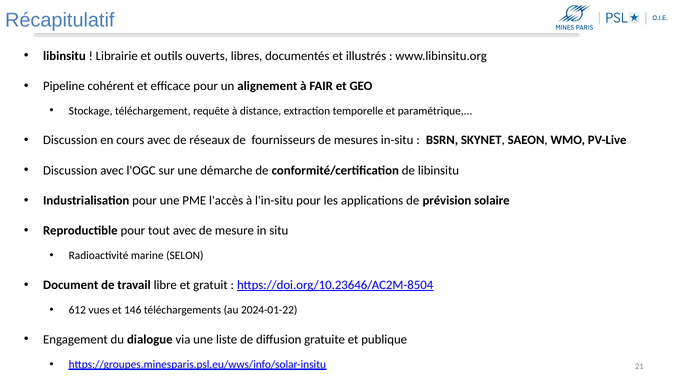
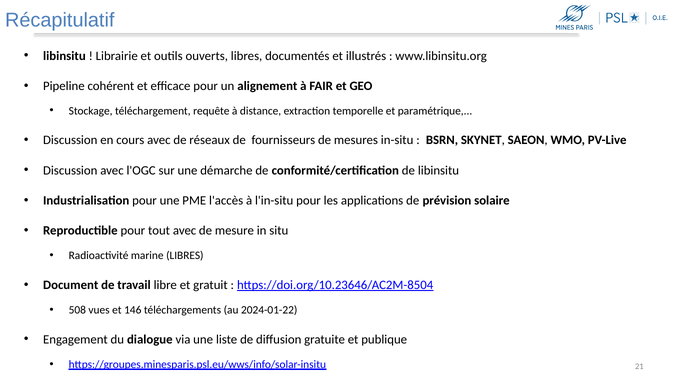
marine SELON: SELON -> LIBRES
612: 612 -> 508
